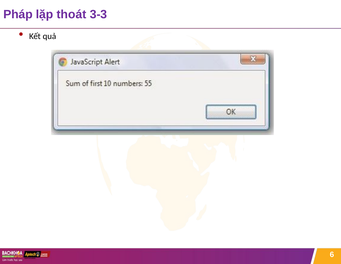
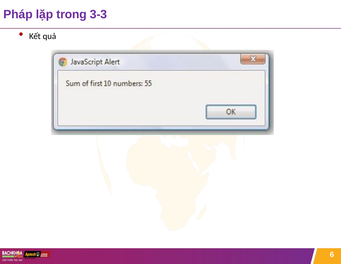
thoát: thoát -> trong
